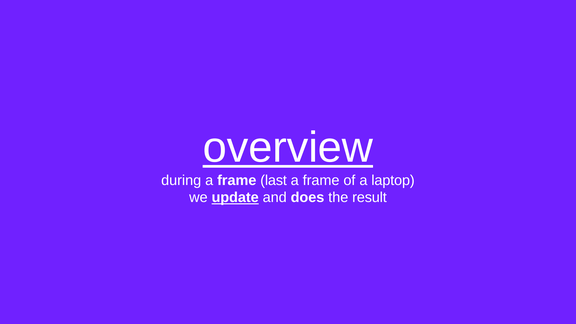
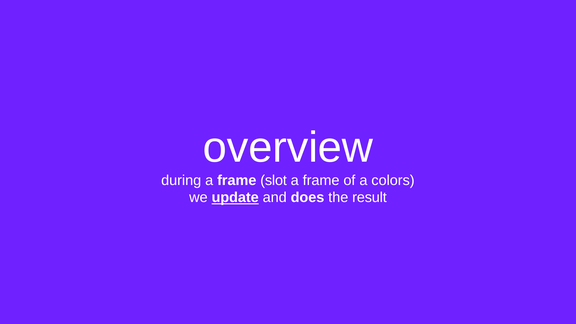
overview underline: present -> none
last: last -> slot
laptop: laptop -> colors
